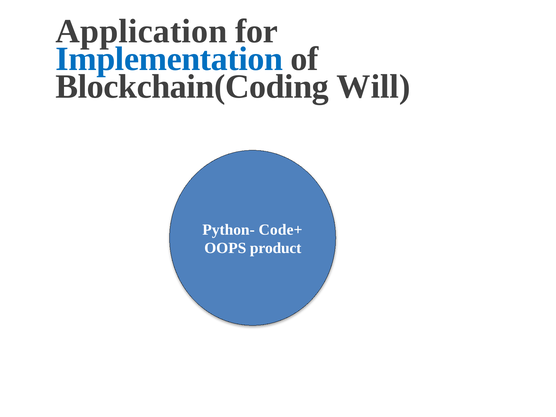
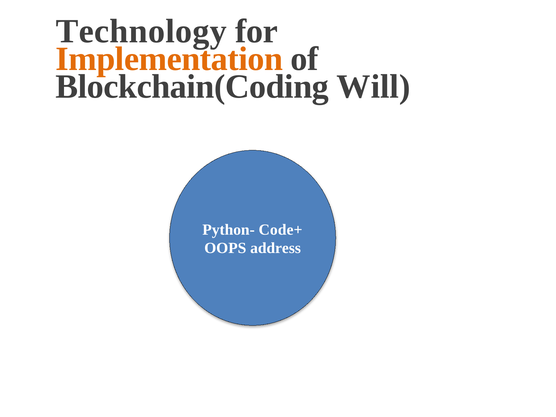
Application: Application -> Technology
Implementation colour: blue -> orange
product: product -> address
